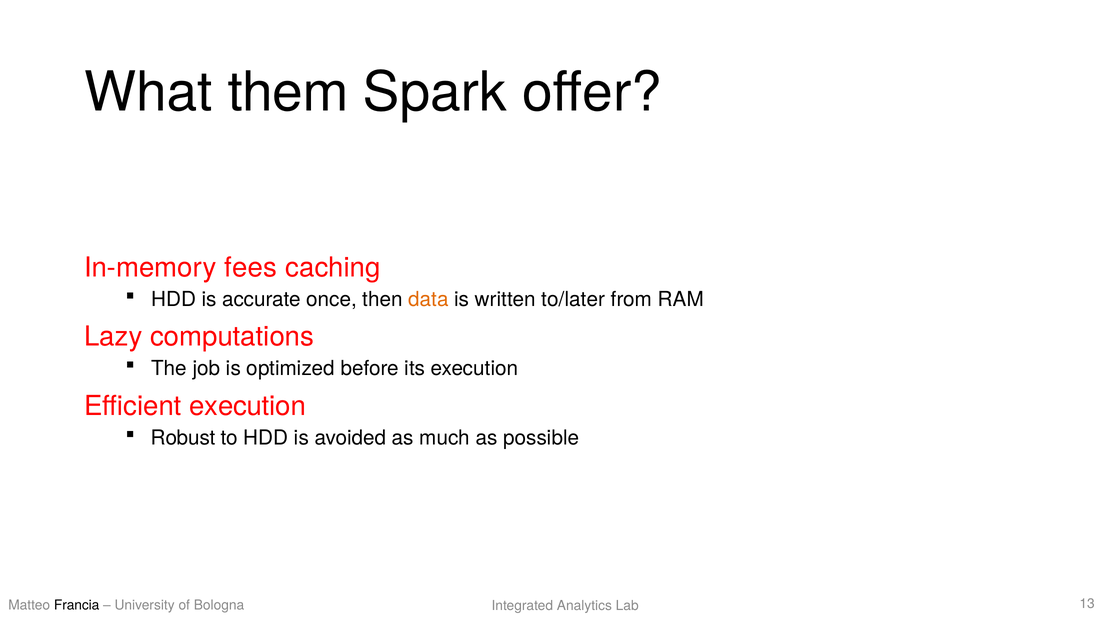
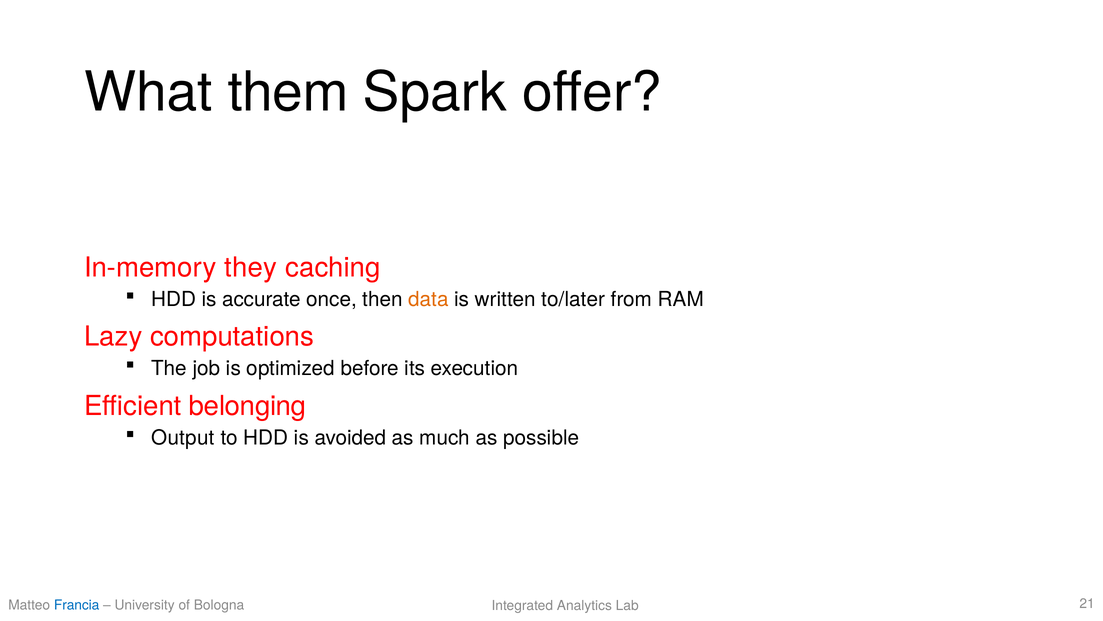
fees: fees -> they
Efficient execution: execution -> belonging
Robust: Robust -> Output
Francia colour: black -> blue
13: 13 -> 21
